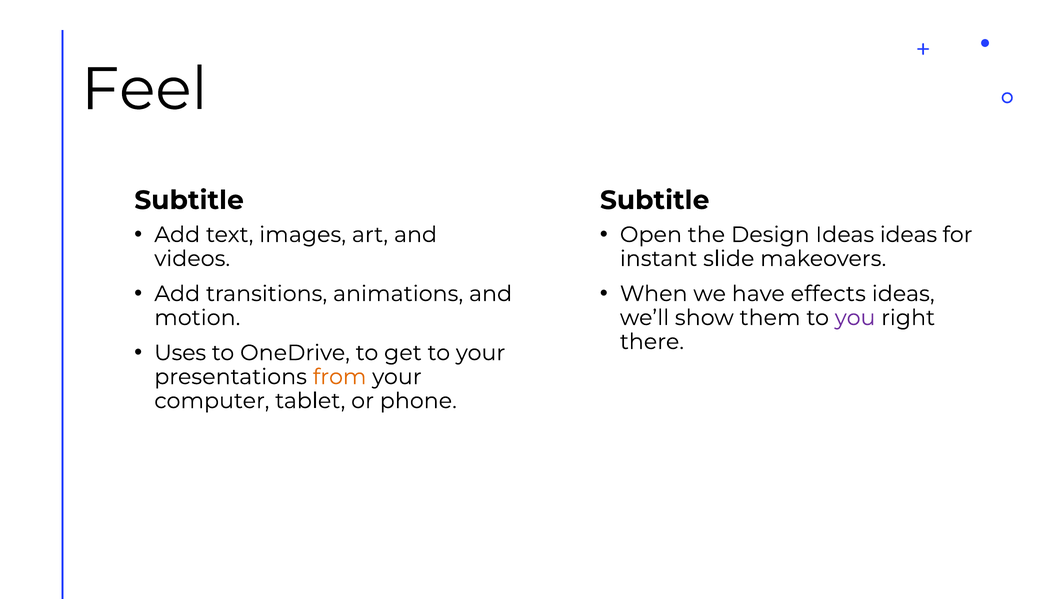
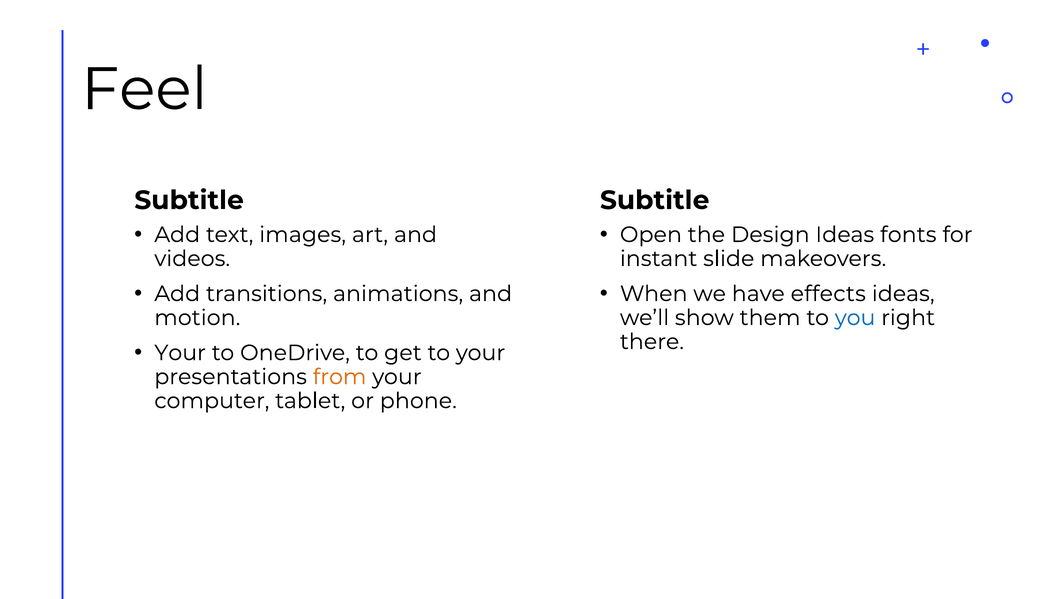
Ideas ideas: ideas -> fonts
you colour: purple -> blue
Uses at (180, 353): Uses -> Your
